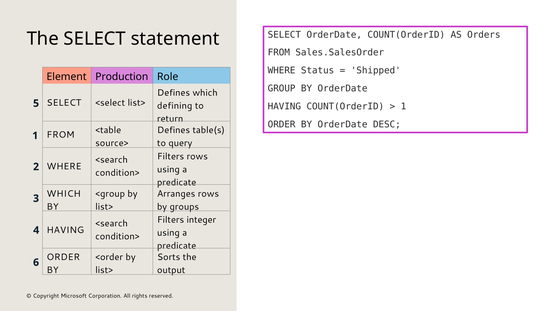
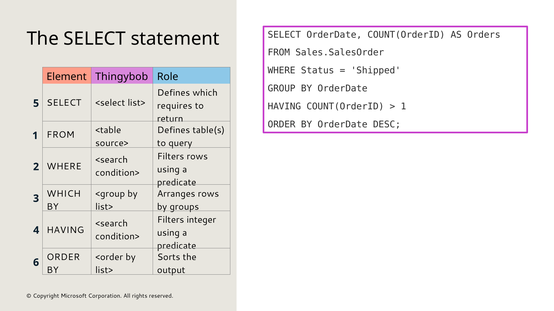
Production: Production -> Thingybob
defining: defining -> requires
